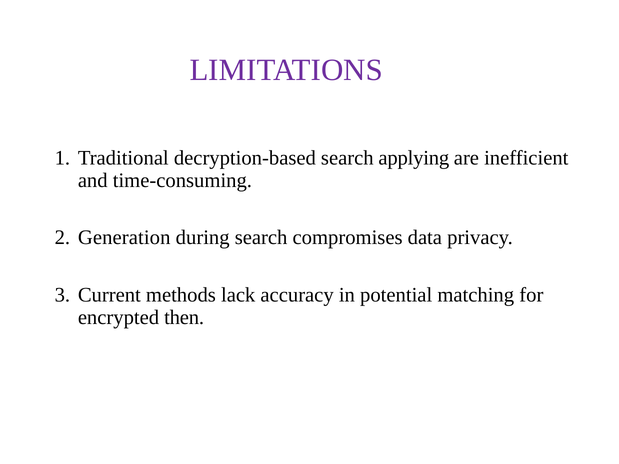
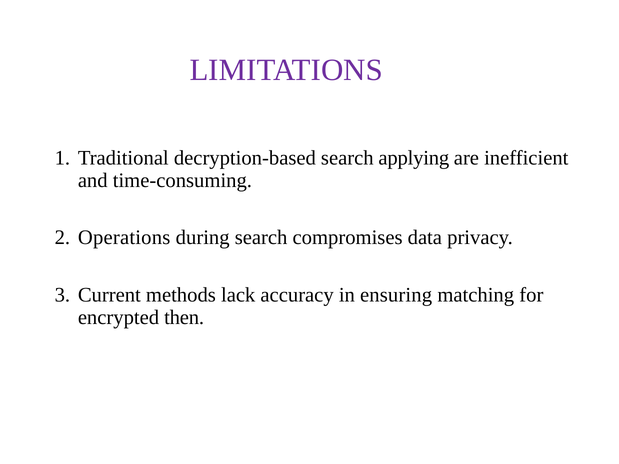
Generation: Generation -> Operations
potential: potential -> ensuring
